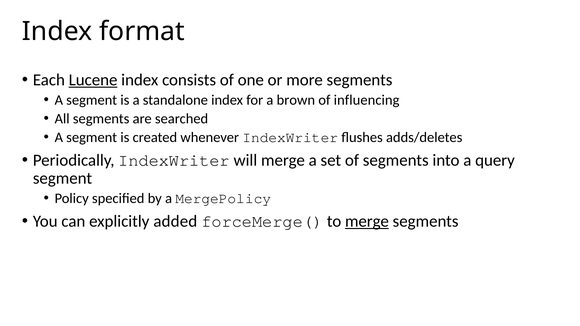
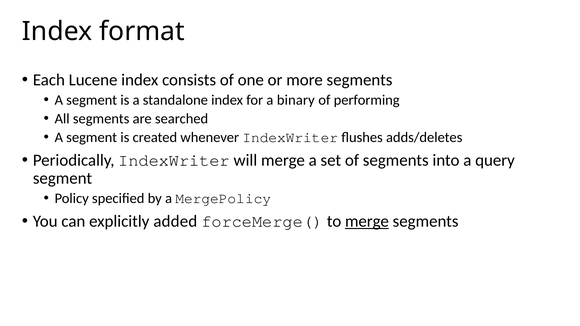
Lucene underline: present -> none
brown: brown -> binary
influencing: influencing -> performing
